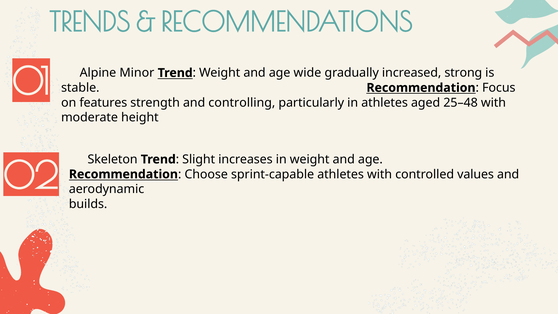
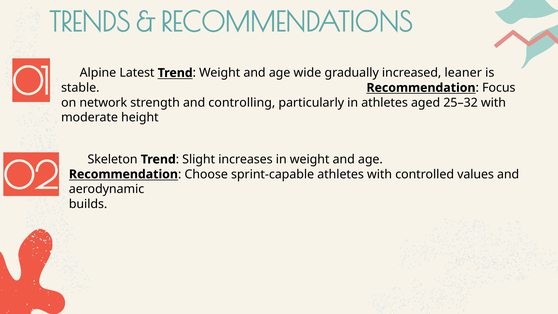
Minor: Minor -> Latest
strong: strong -> leaner
features: features -> network
25–48: 25–48 -> 25–32
